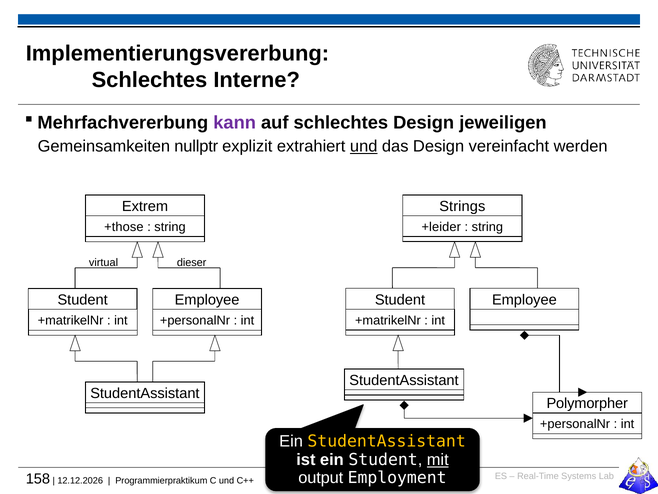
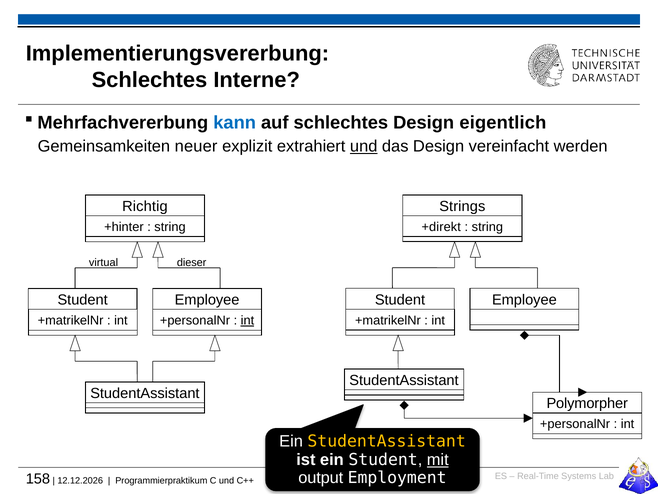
kann colour: purple -> blue
jeweiligen: jeweiligen -> eigentlich
nullptr: nullptr -> neuer
Extrem: Extrem -> Richtig
+leider: +leider -> +direkt
+those: +those -> +hinter
int at (247, 320) underline: none -> present
